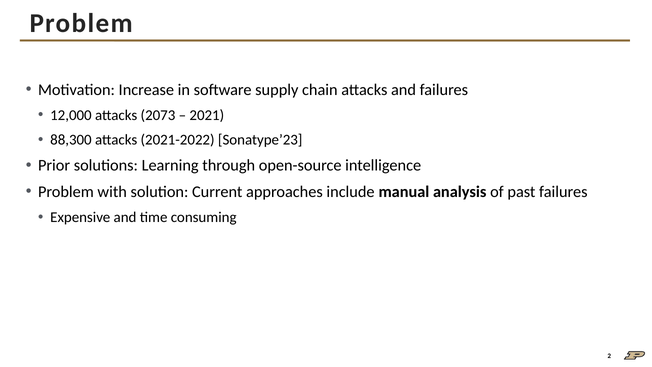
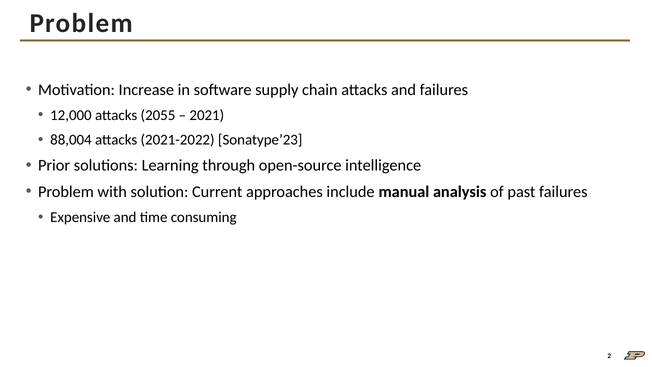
2073: 2073 -> 2055
88,300: 88,300 -> 88,004
